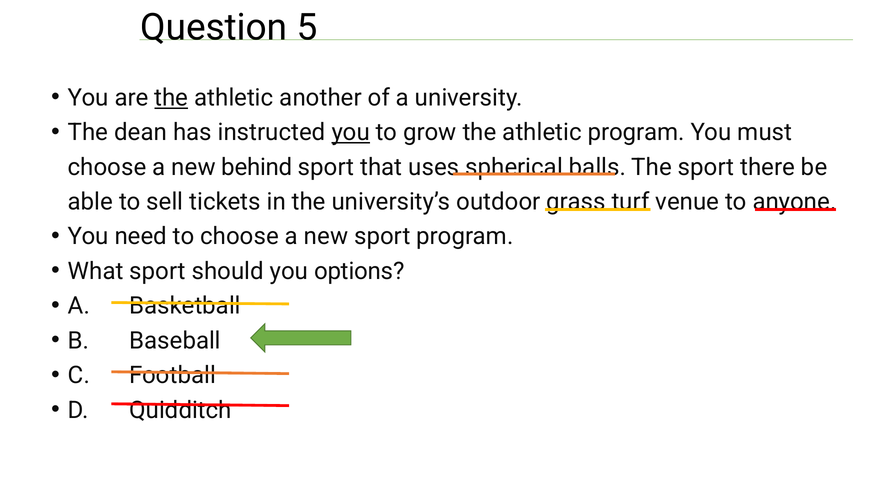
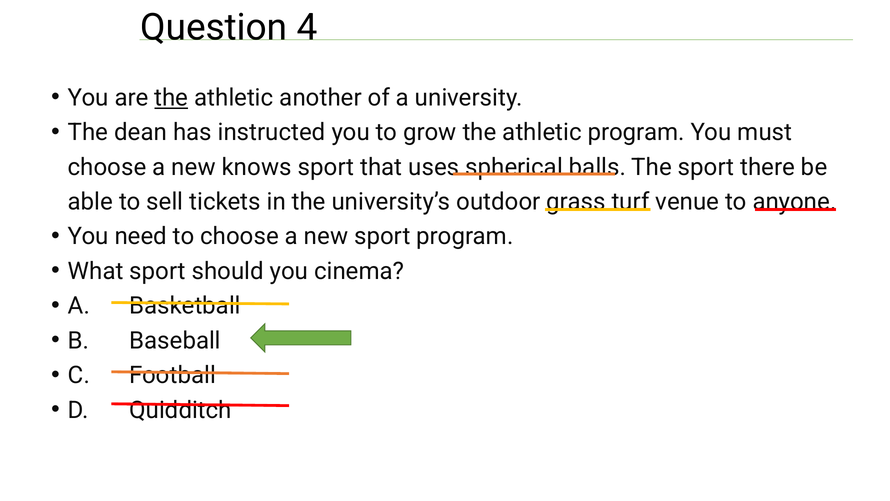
5: 5 -> 4
you at (351, 132) underline: present -> none
behind: behind -> knows
options: options -> cinema
